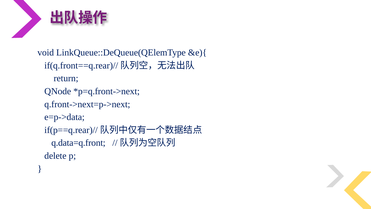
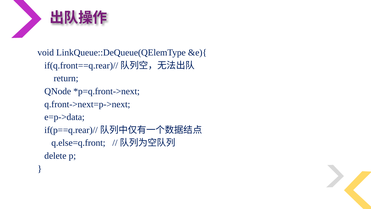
q.data=q.front: q.data=q.front -> q.else=q.front
